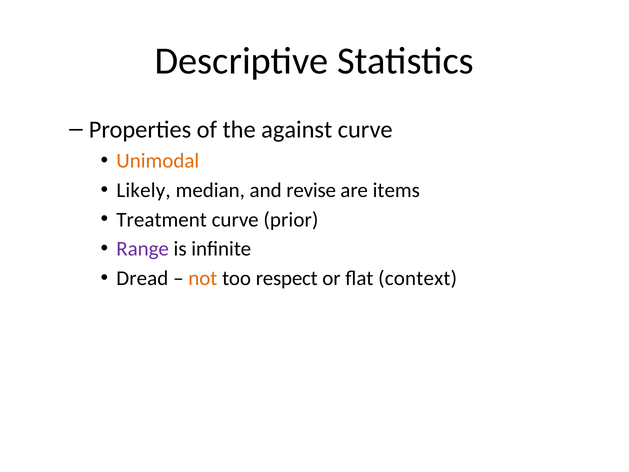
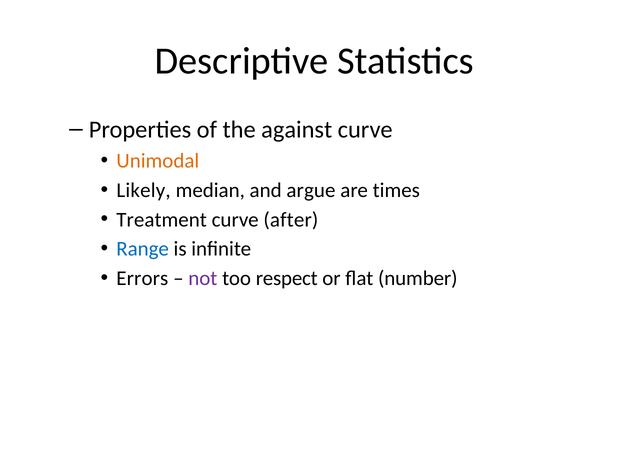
revise: revise -> argue
items: items -> times
prior: prior -> after
Range colour: purple -> blue
Dread: Dread -> Errors
not colour: orange -> purple
context: context -> number
